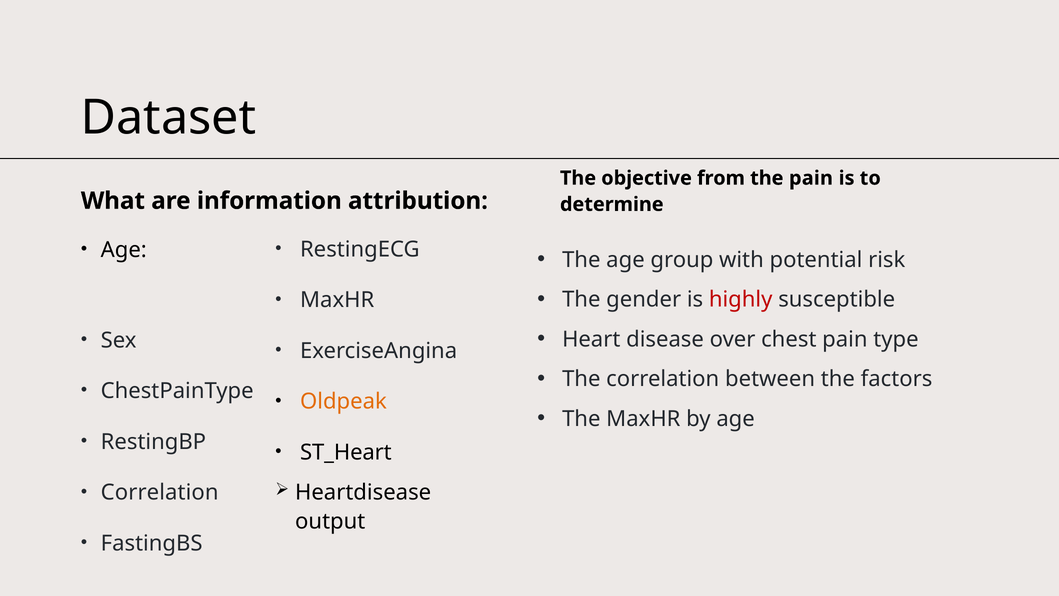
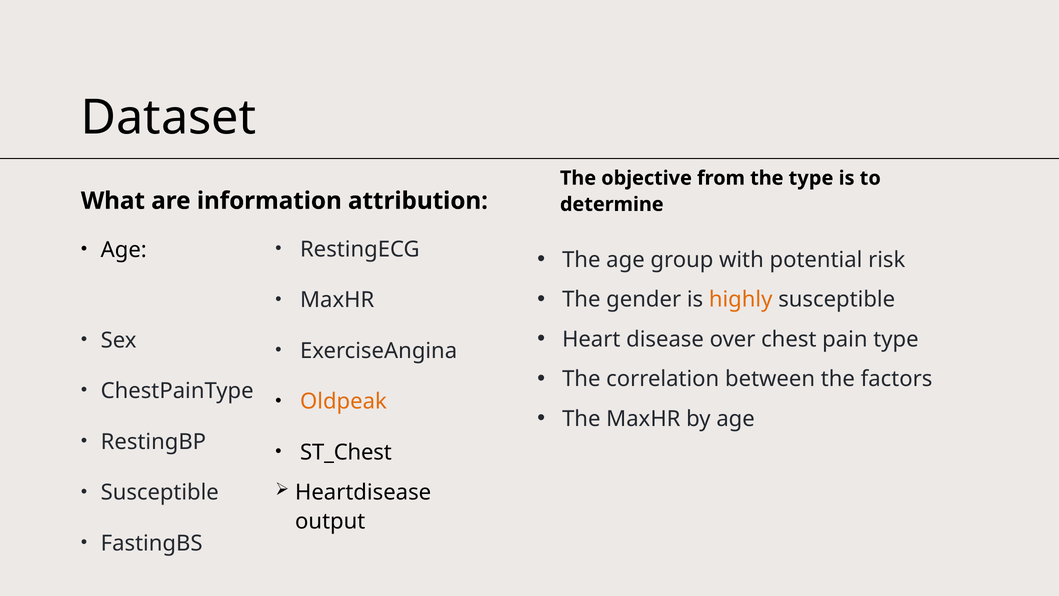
the pain: pain -> type
highly colour: red -> orange
ST_Heart: ST_Heart -> ST_Chest
Correlation at (160, 492): Correlation -> Susceptible
